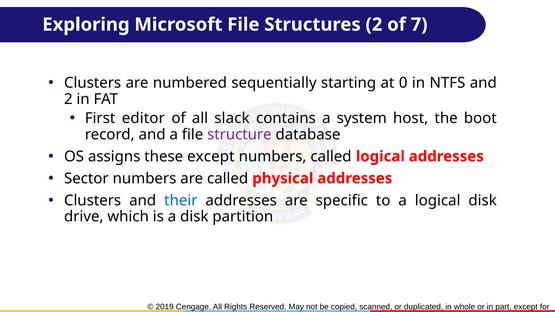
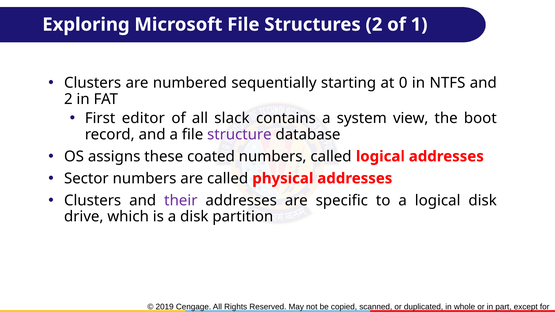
7: 7 -> 1
host: host -> view
these except: except -> coated
their colour: blue -> purple
